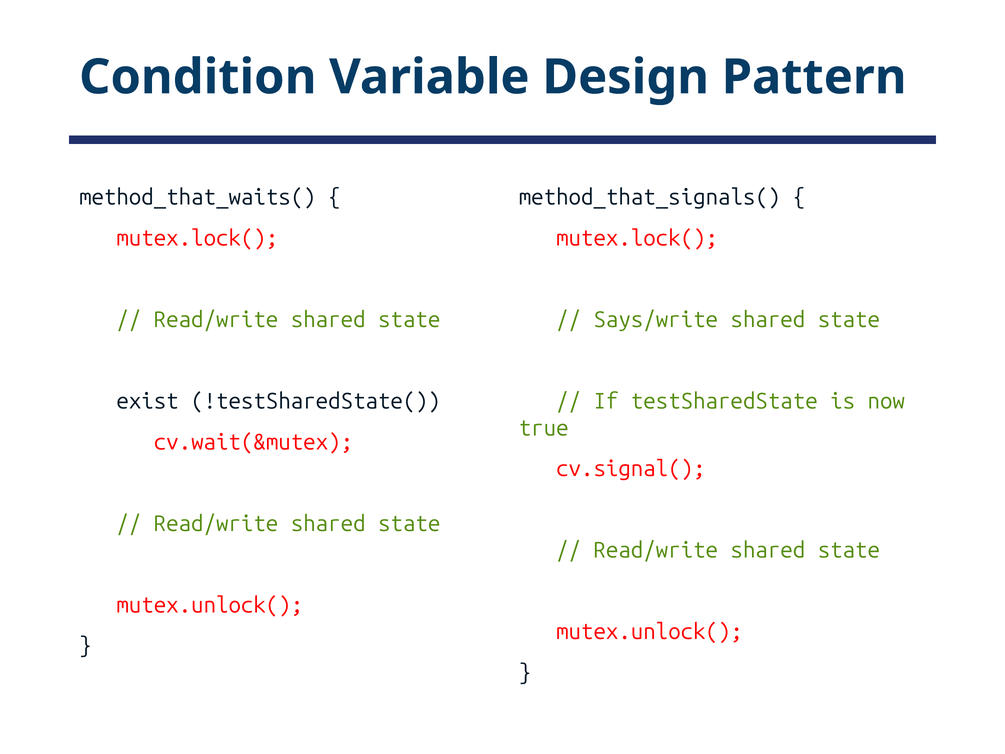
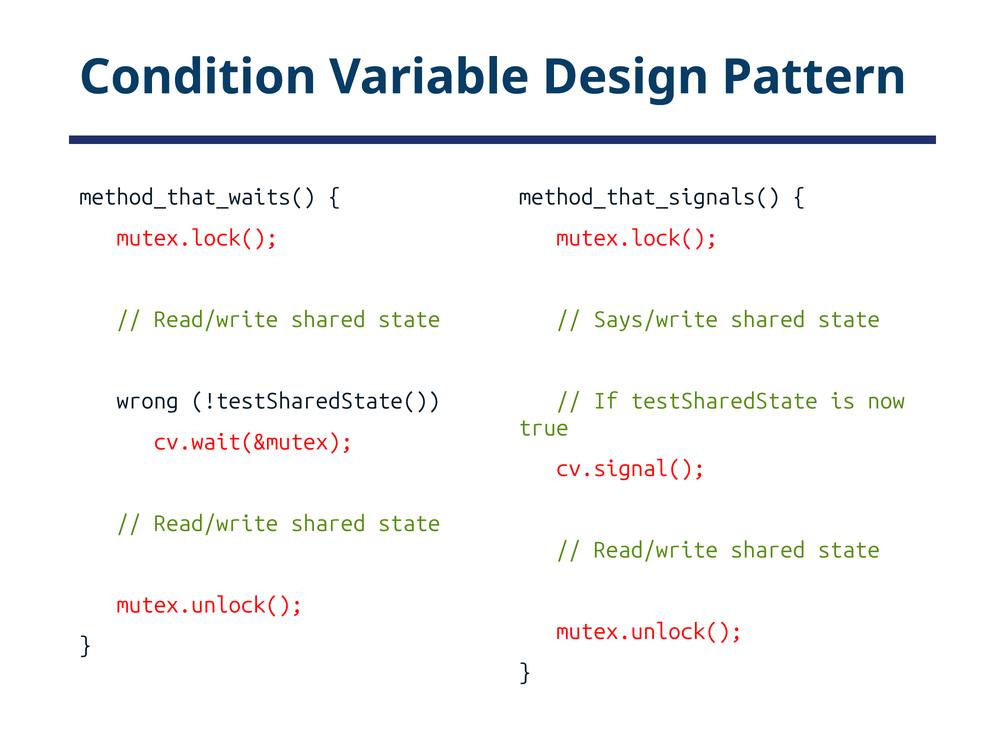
exist: exist -> wrong
